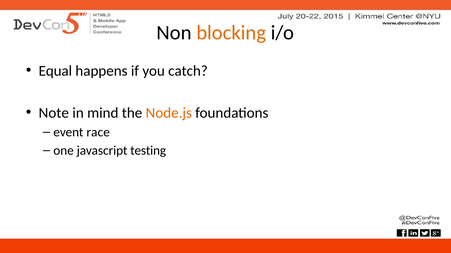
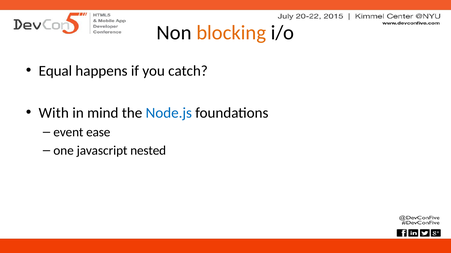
Note: Note -> With
Node.js colour: orange -> blue
race: race -> ease
testing: testing -> nested
